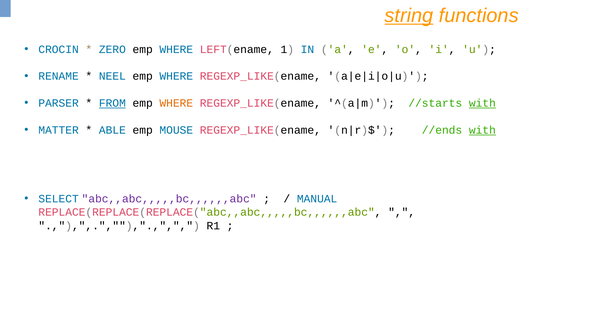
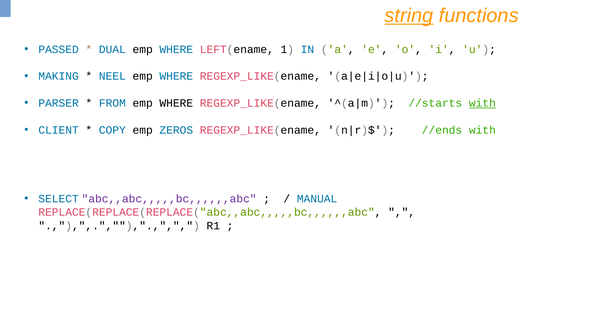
CROCIN: CROCIN -> PASSED
ZERO: ZERO -> DUAL
RENAME: RENAME -> MAKING
FROM underline: present -> none
WHERE at (176, 103) colour: orange -> black
MATTER: MATTER -> CLIENT
ABLE: ABLE -> COPY
MOUSE: MOUSE -> ZEROS
with at (482, 130) underline: present -> none
